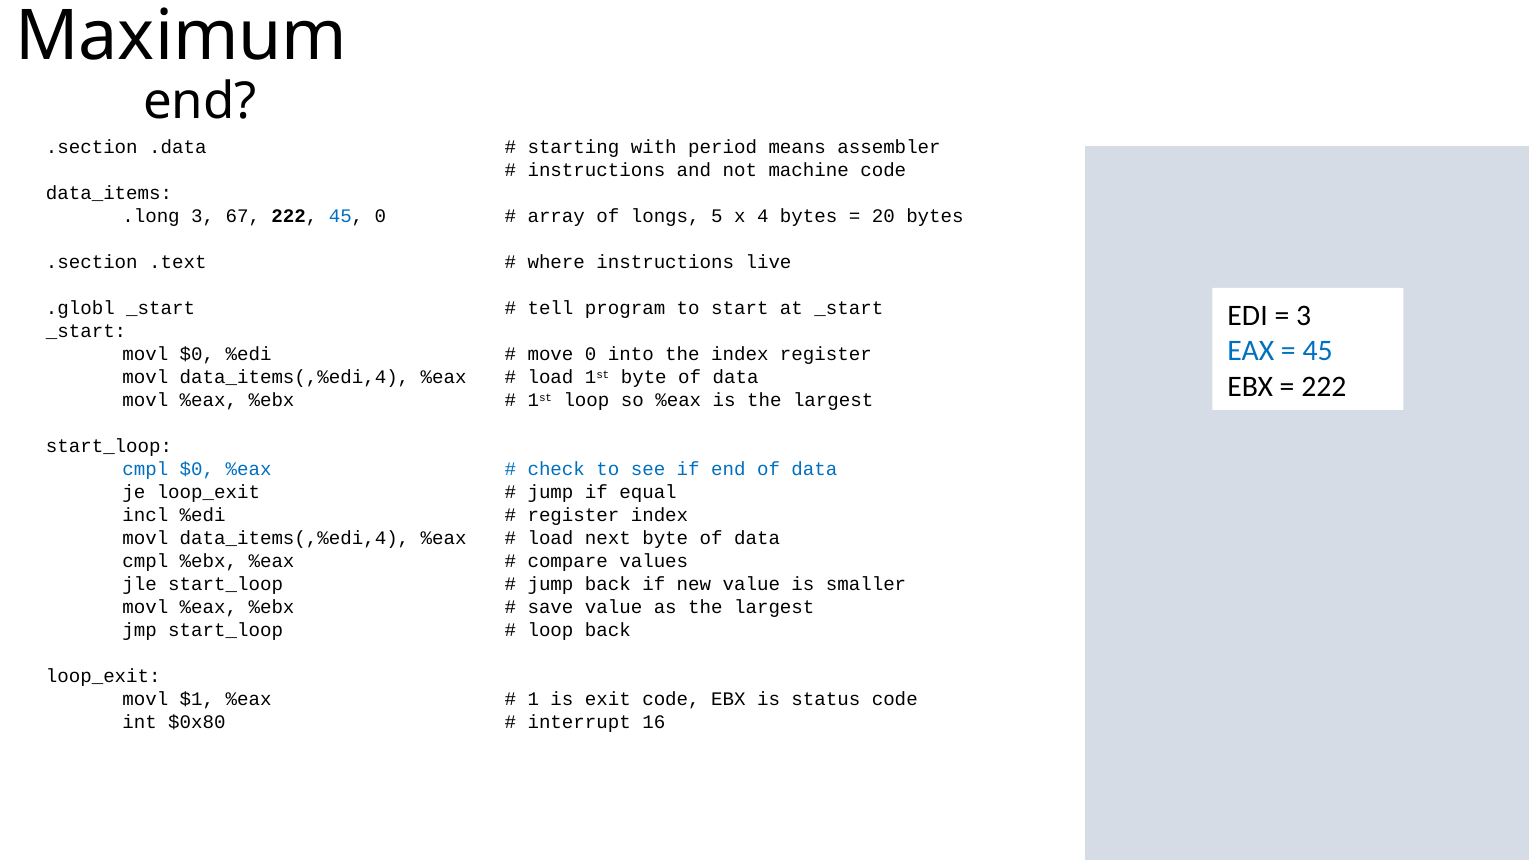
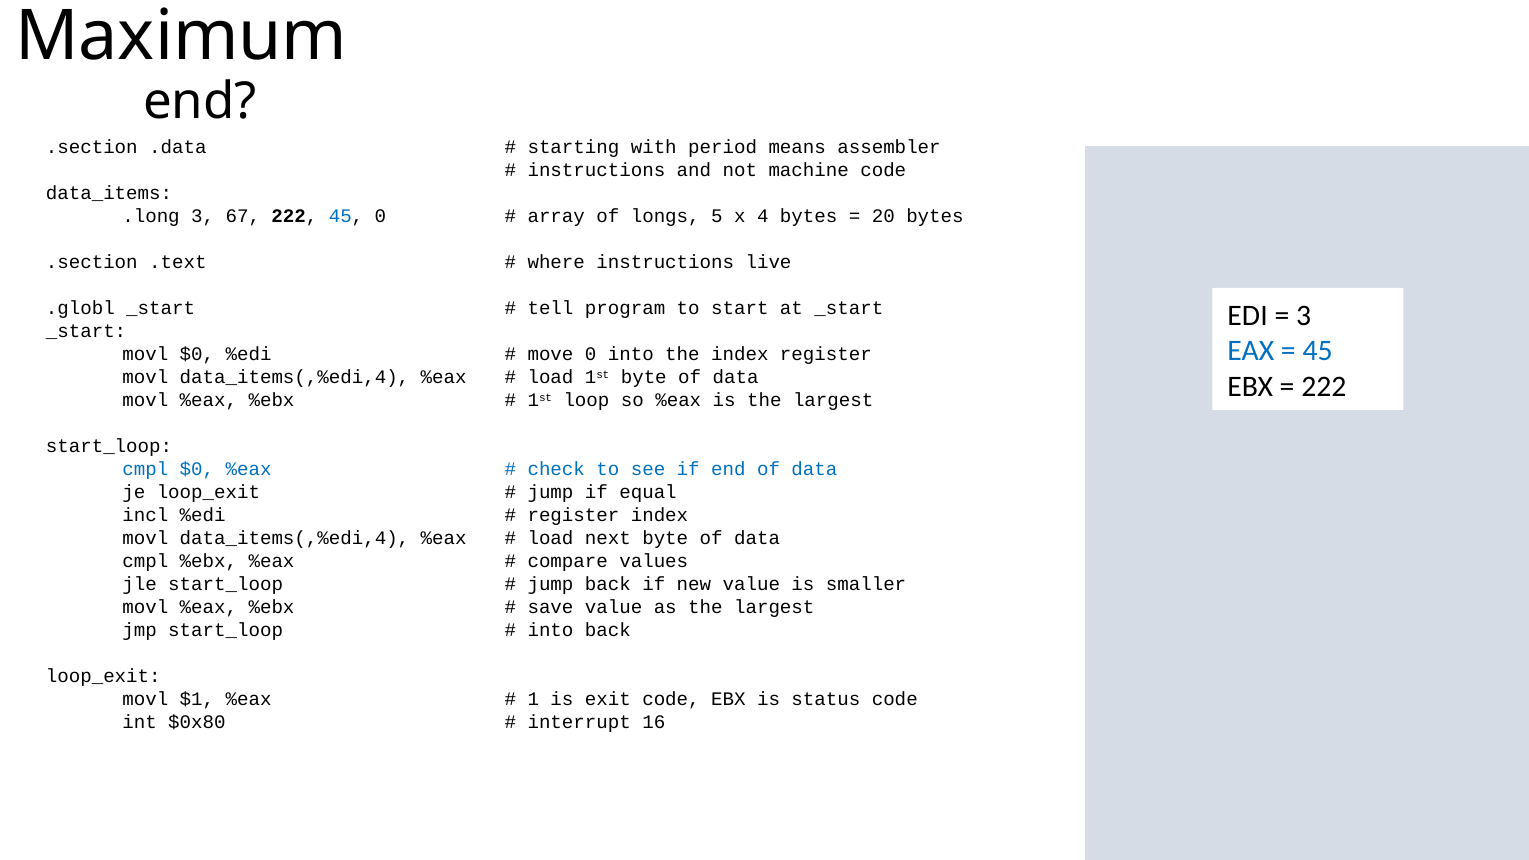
loop at (550, 630): loop -> into
